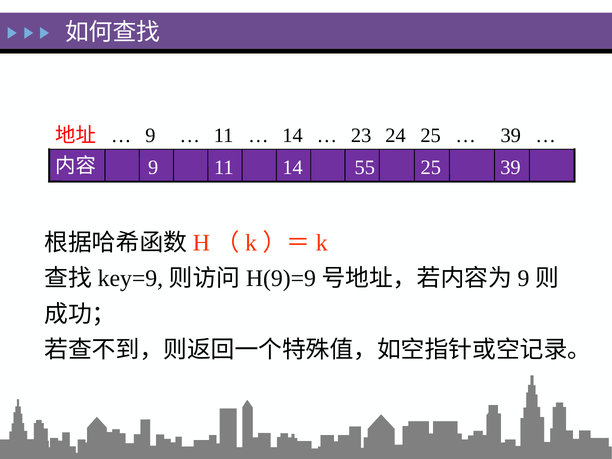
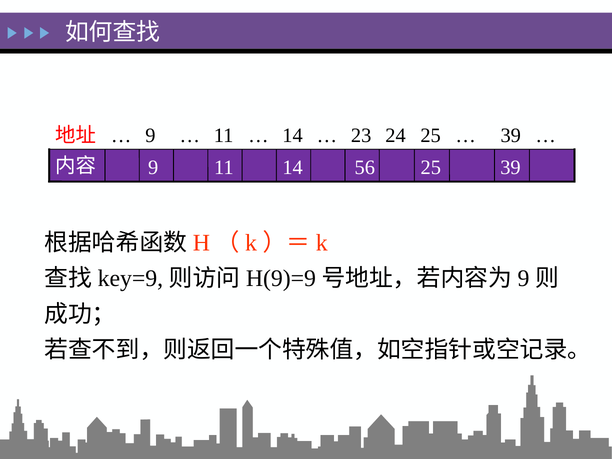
55: 55 -> 56
